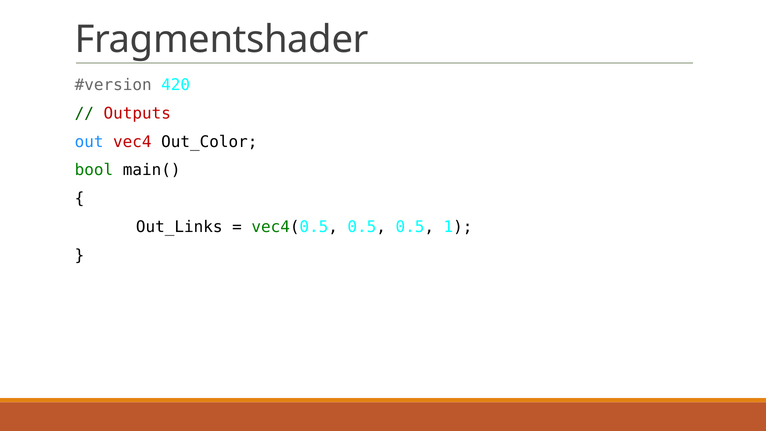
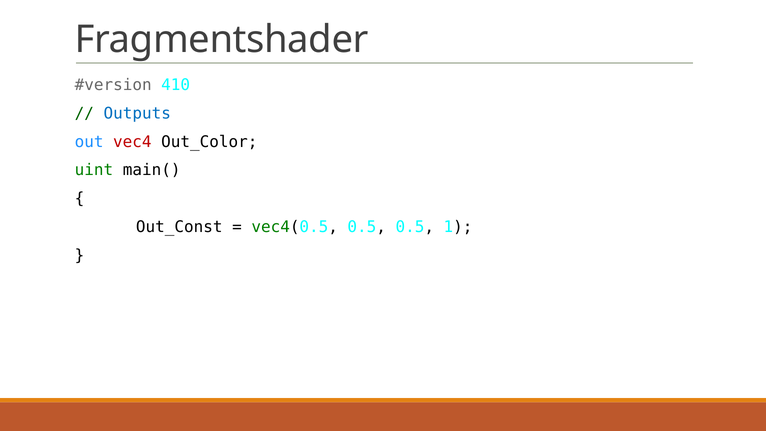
420: 420 -> 410
Outputs colour: red -> blue
bool: bool -> uint
Out_Links: Out_Links -> Out_Const
